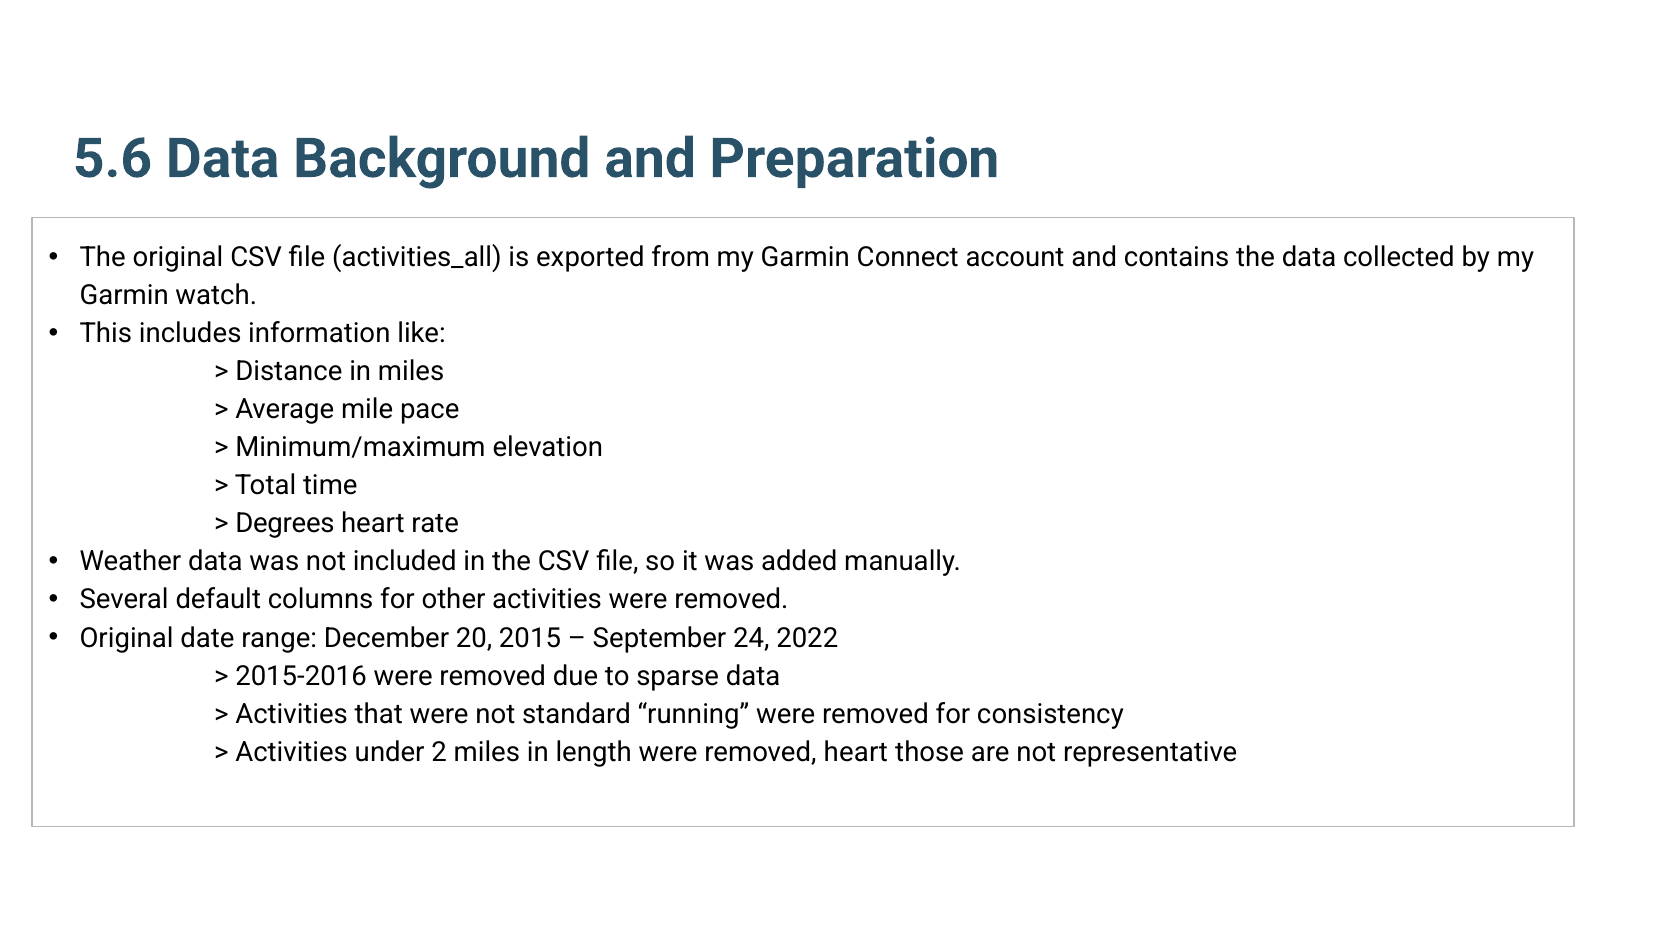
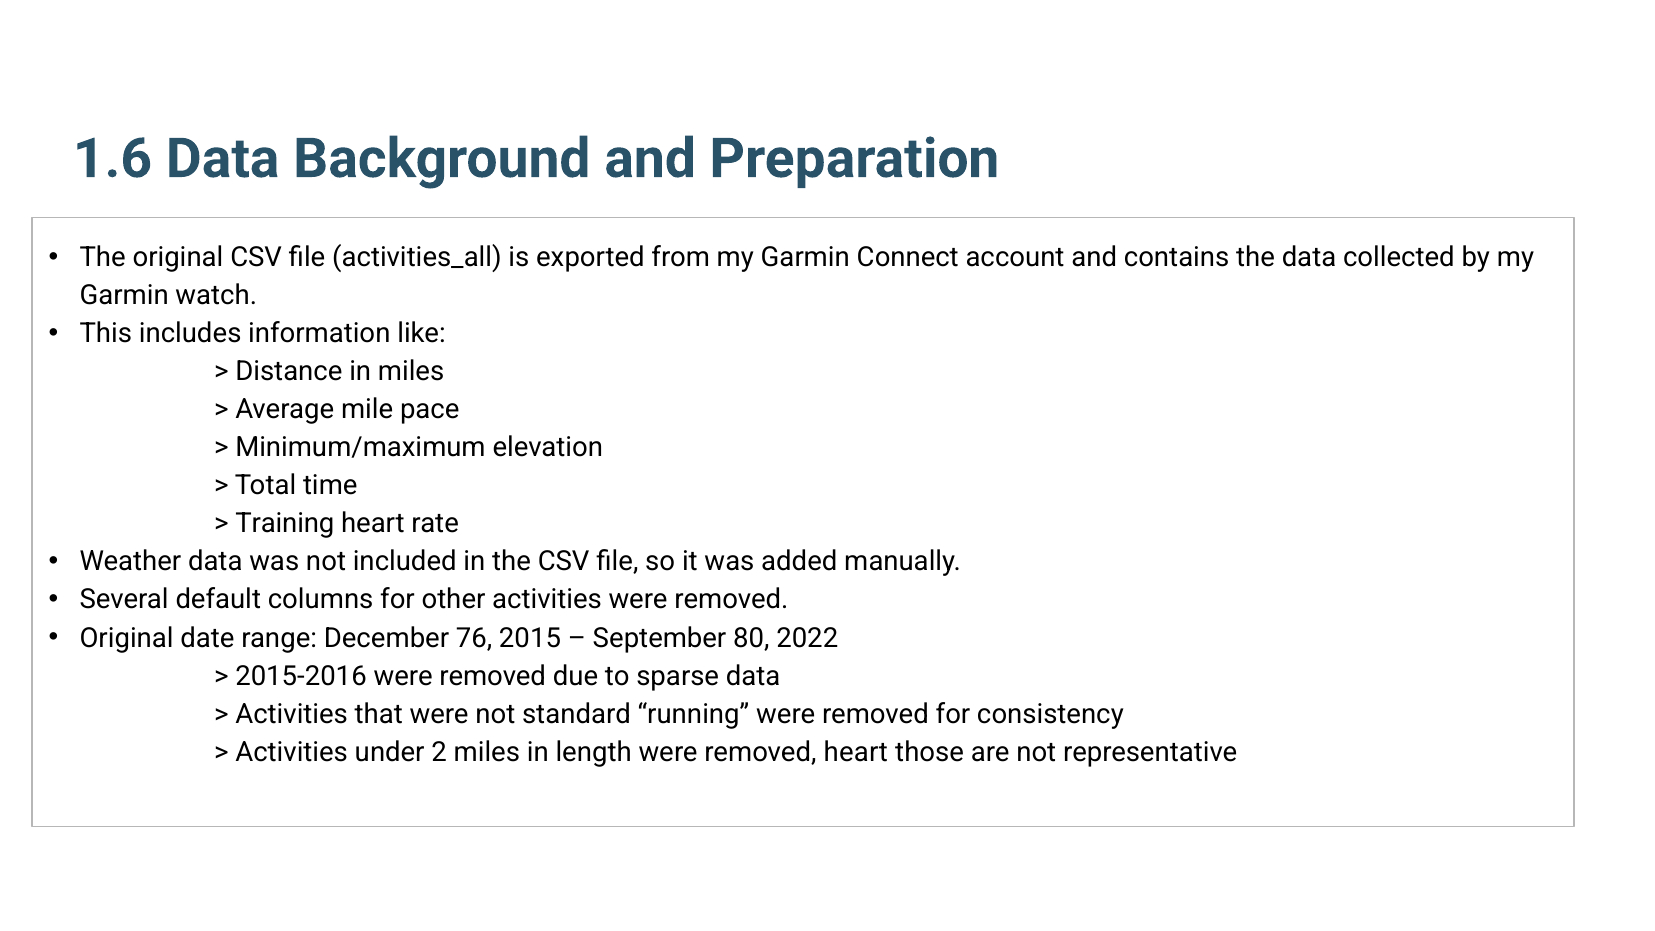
5.6: 5.6 -> 1.6
Degrees: Degrees -> Training
20: 20 -> 76
24: 24 -> 80
